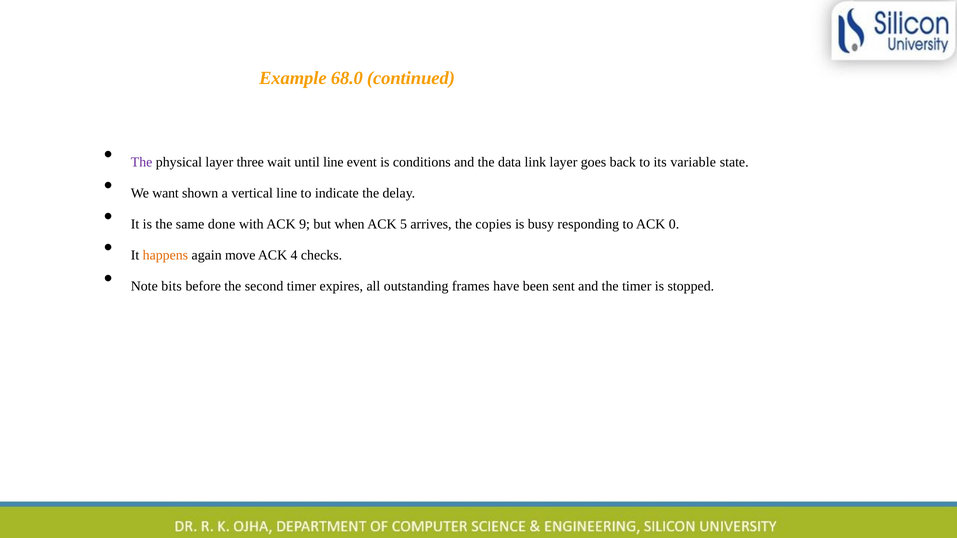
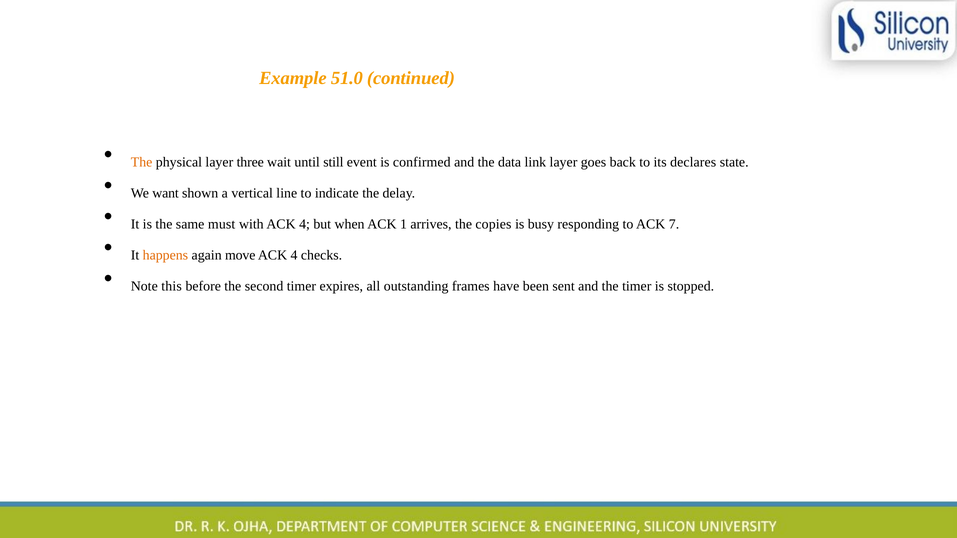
68.0: 68.0 -> 51.0
The at (142, 162) colour: purple -> orange
until line: line -> still
conditions: conditions -> confirmed
variable: variable -> declares
done: done -> must
with ACK 9: 9 -> 4
5: 5 -> 1
0: 0 -> 7
bits: bits -> this
